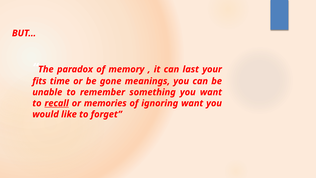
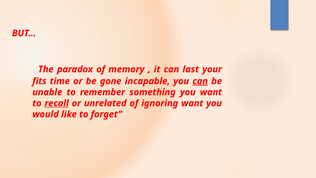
meanings: meanings -> incapable
can at (200, 81) underline: none -> present
memories: memories -> unrelated
